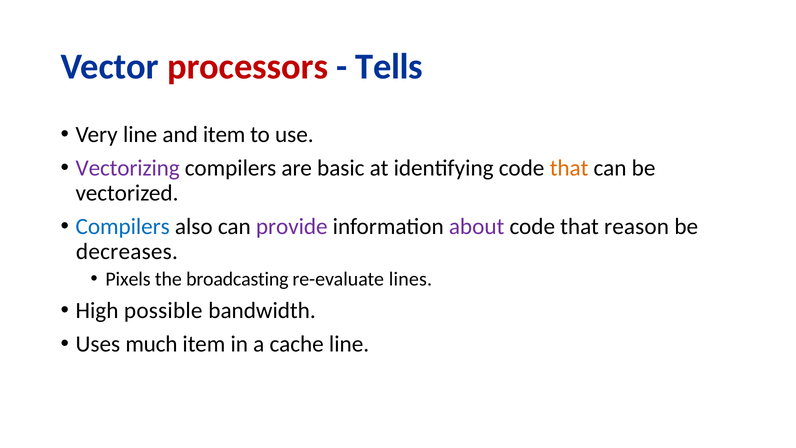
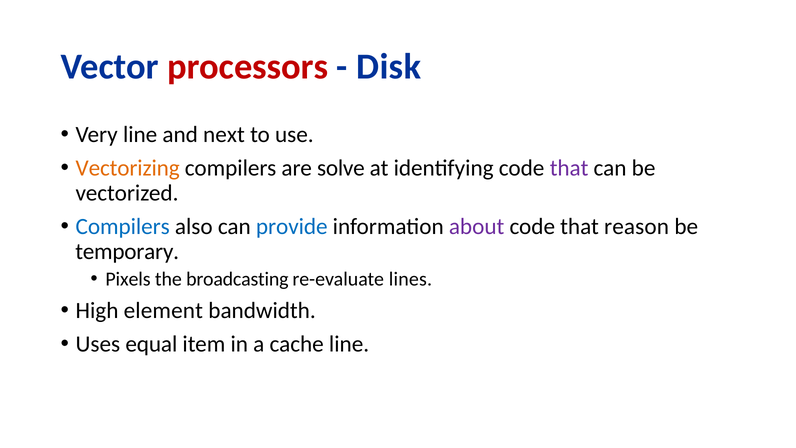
Tells: Tells -> Disk
and item: item -> next
Vectorizing colour: purple -> orange
basic: basic -> solve
that at (569, 168) colour: orange -> purple
provide colour: purple -> blue
decreases: decreases -> temporary
possible: possible -> element
much: much -> equal
